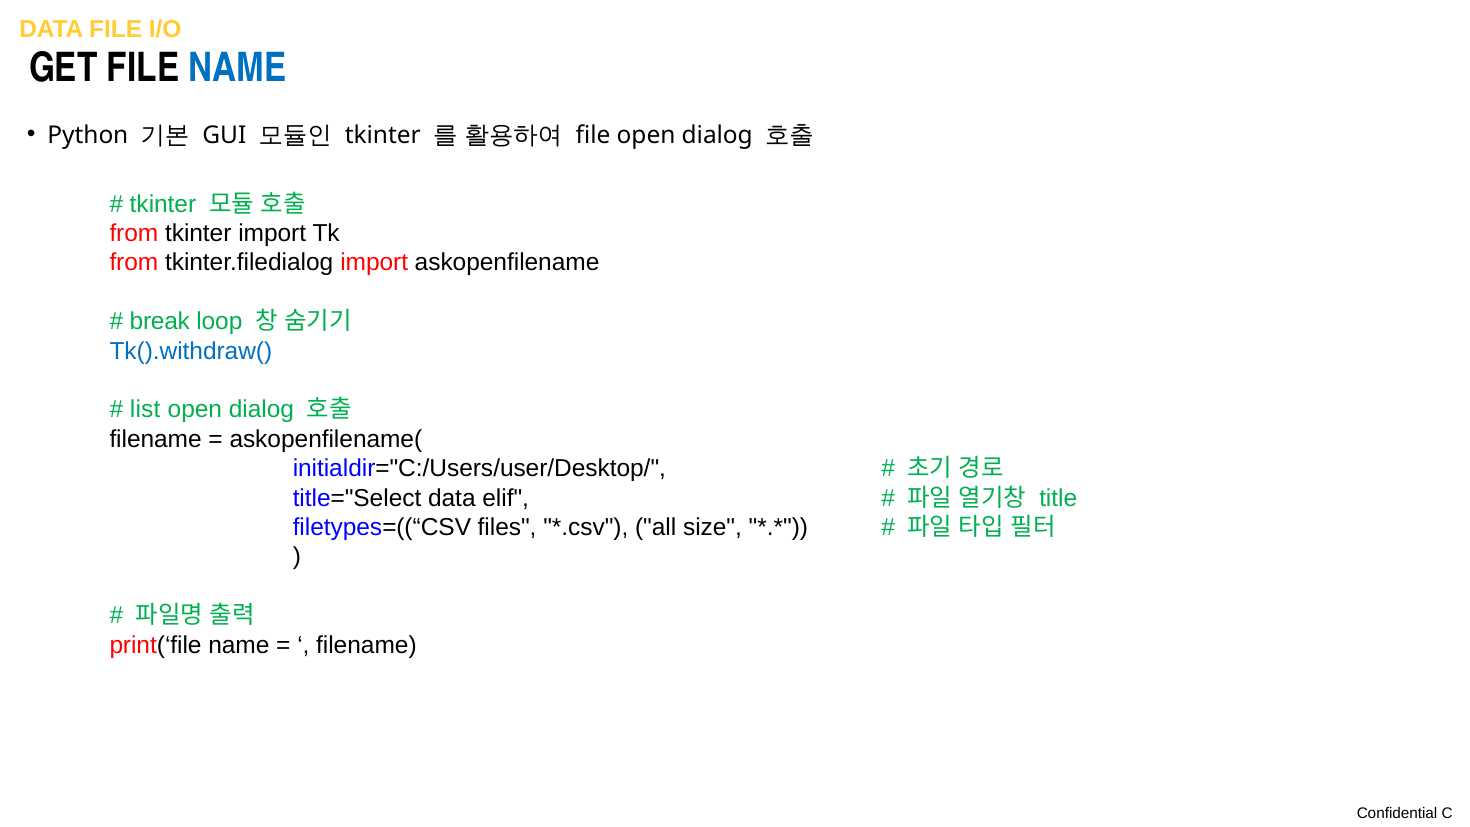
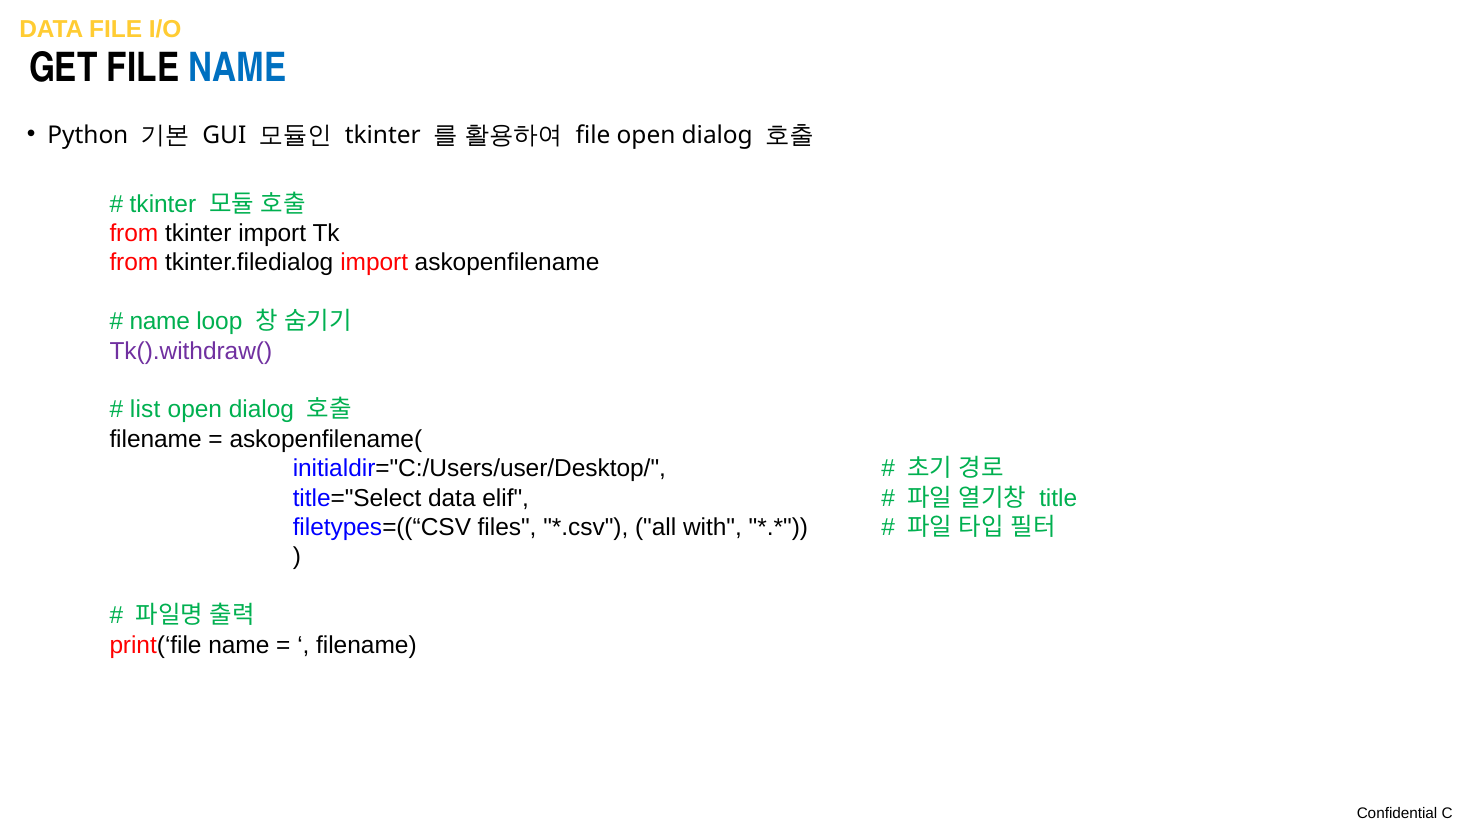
break at (160, 322): break -> name
Tk().withdraw( colour: blue -> purple
size: size -> with
